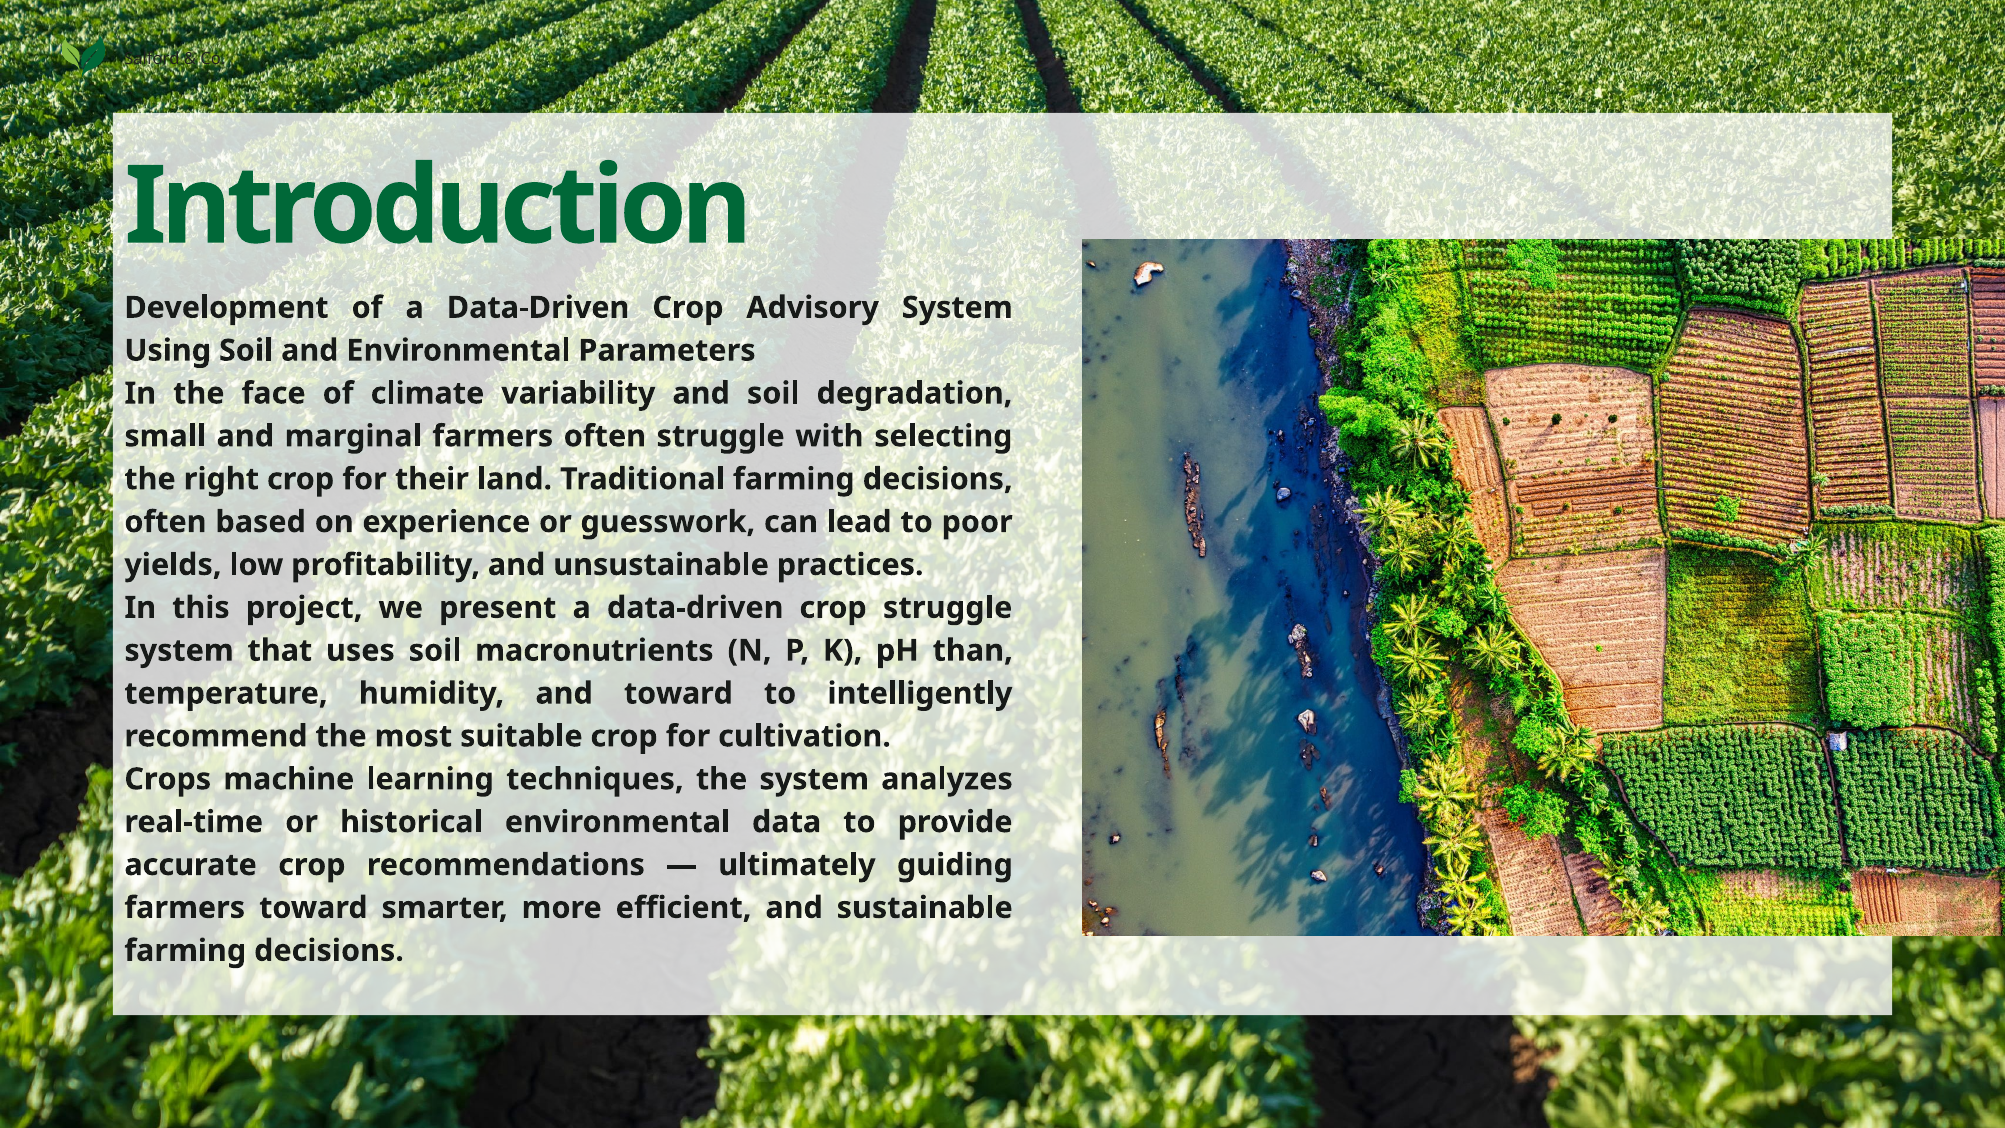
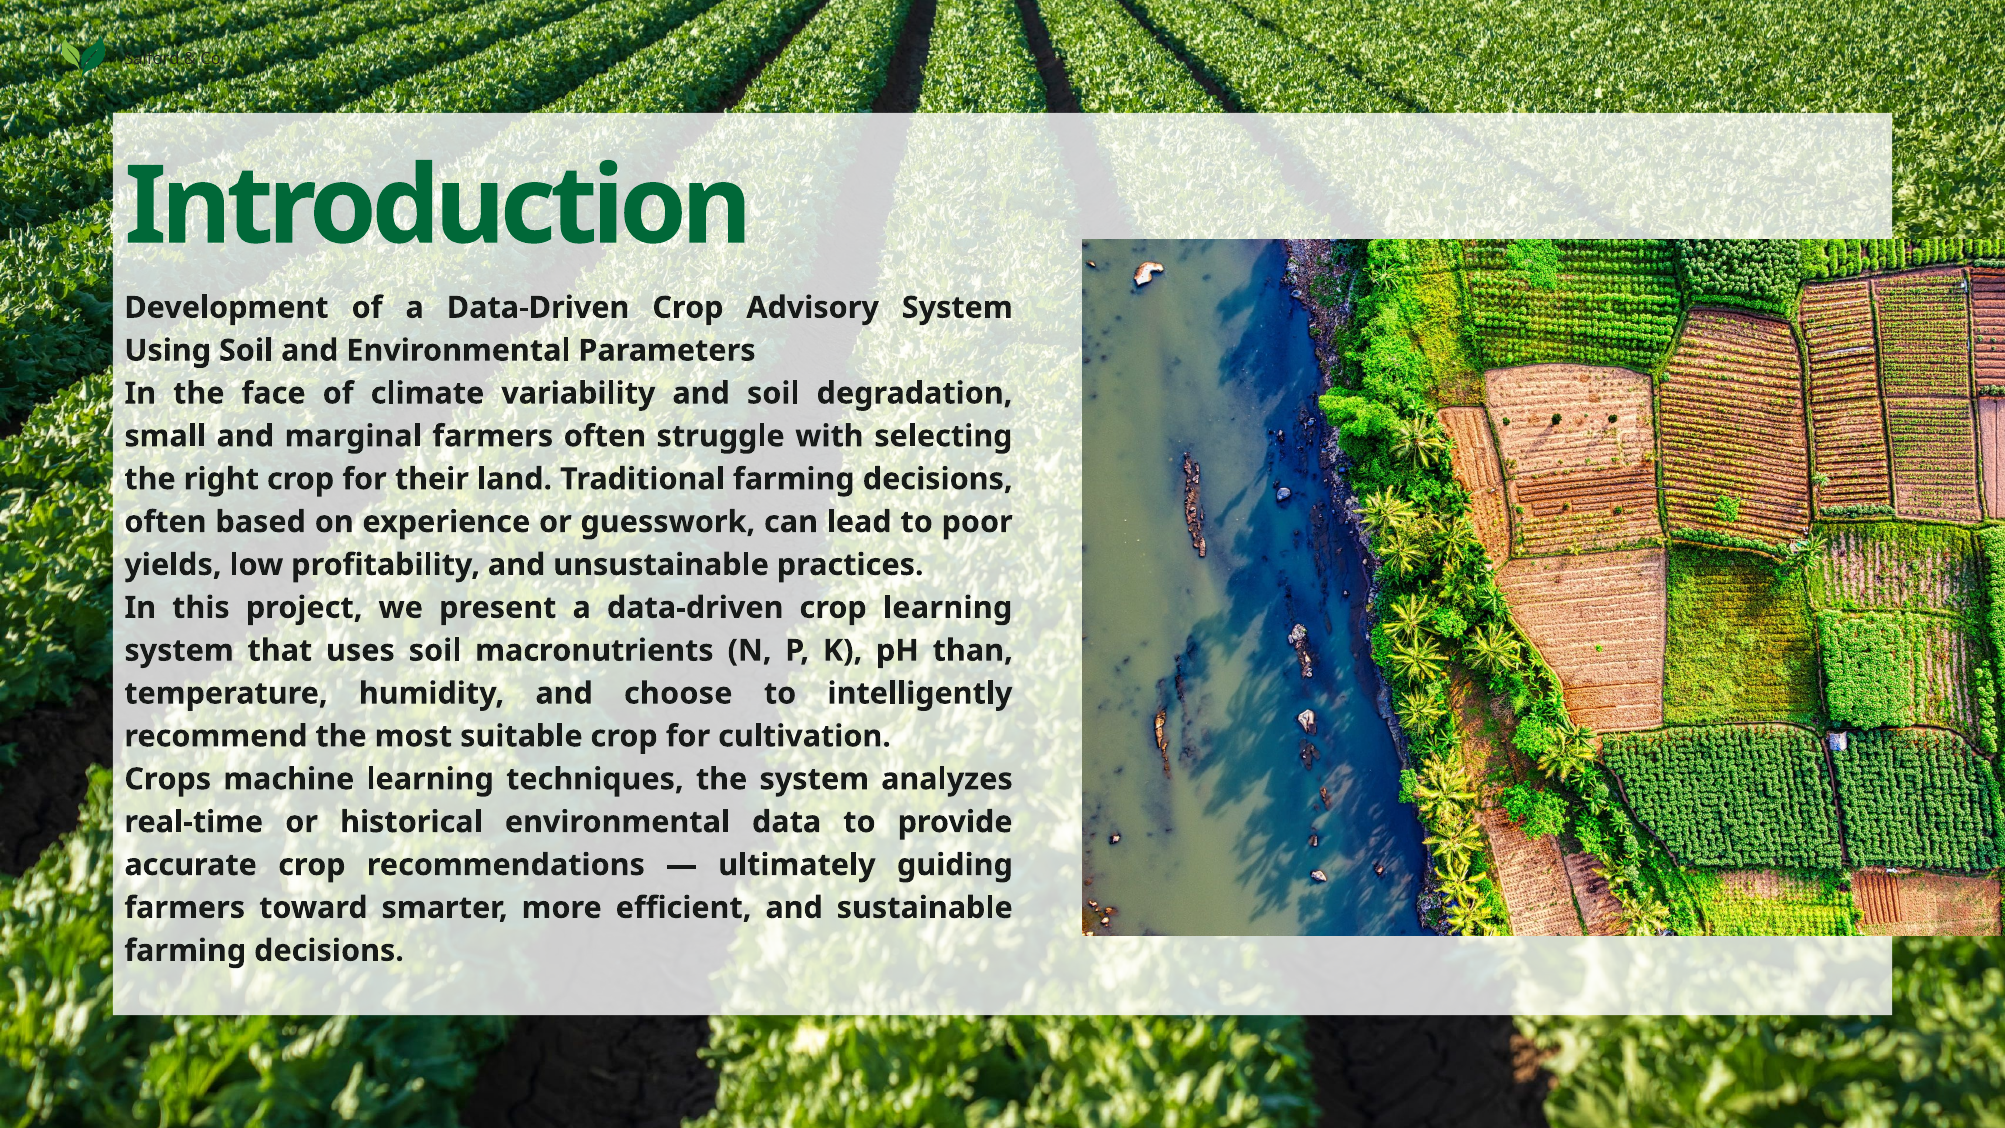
crop struggle: struggle -> learning
and toward: toward -> choose
